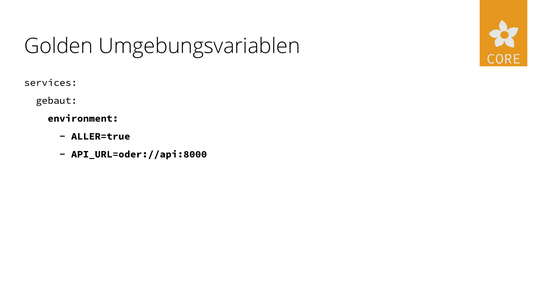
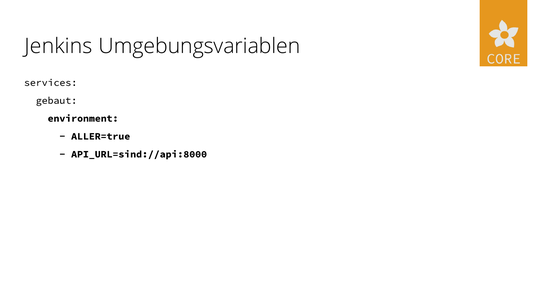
Golden: Golden -> Jenkins
API_URL=oder://api:8000: API_URL=oder://api:8000 -> API_URL=sind://api:8000
